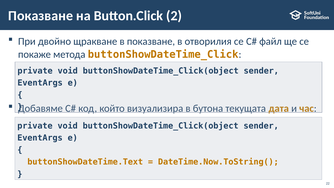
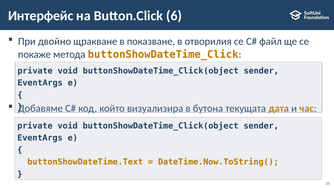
Показване at (41, 16): Показване -> Интерфейс
2: 2 -> 6
